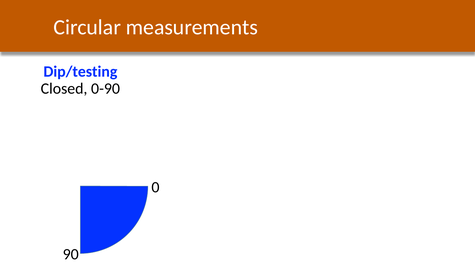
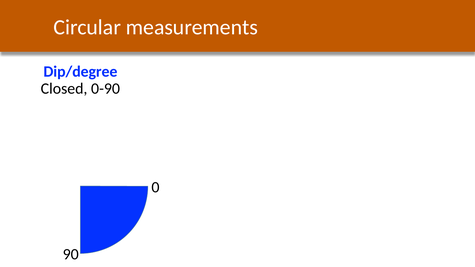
Dip/testing: Dip/testing -> Dip/degree
